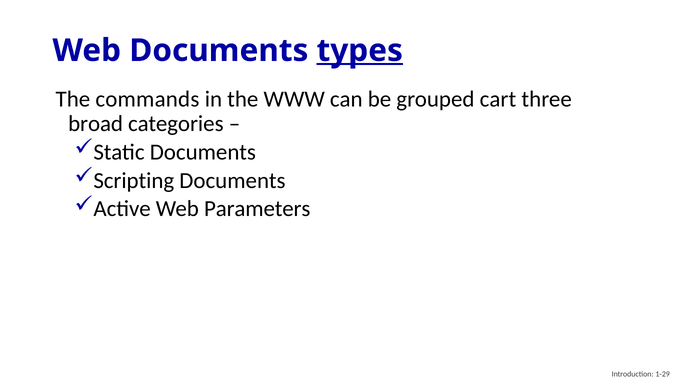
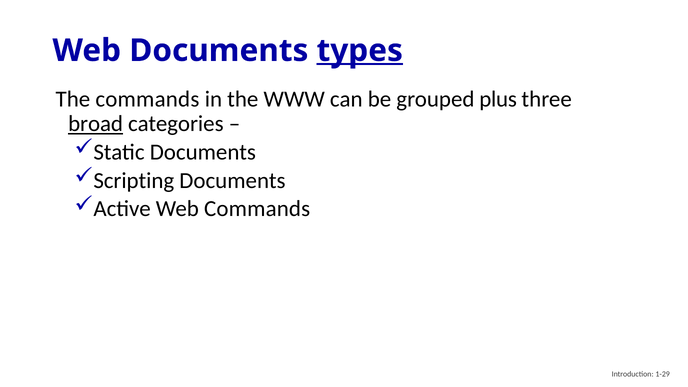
cart: cart -> plus
broad underline: none -> present
Web Parameters: Parameters -> Commands
